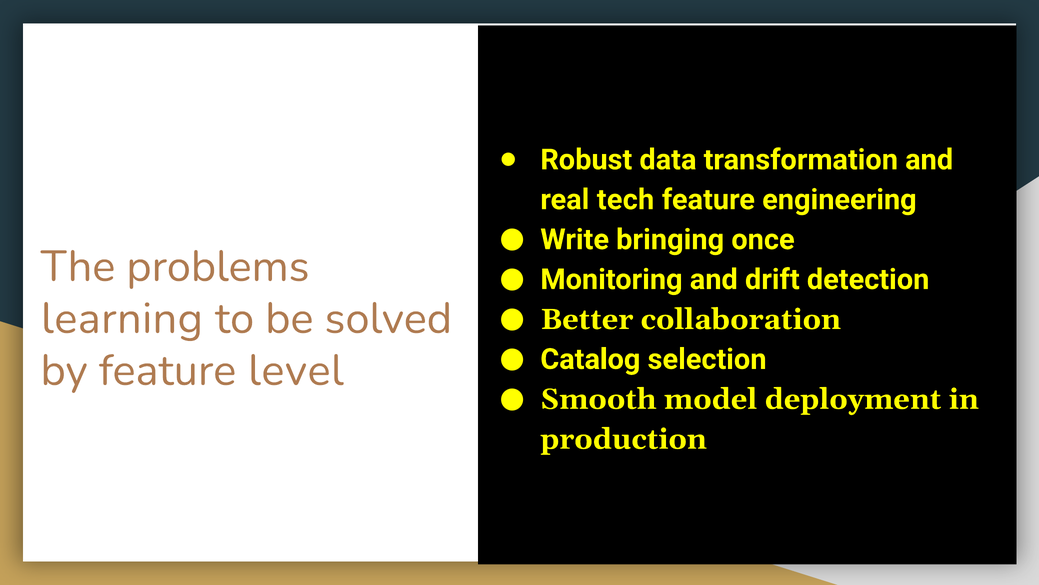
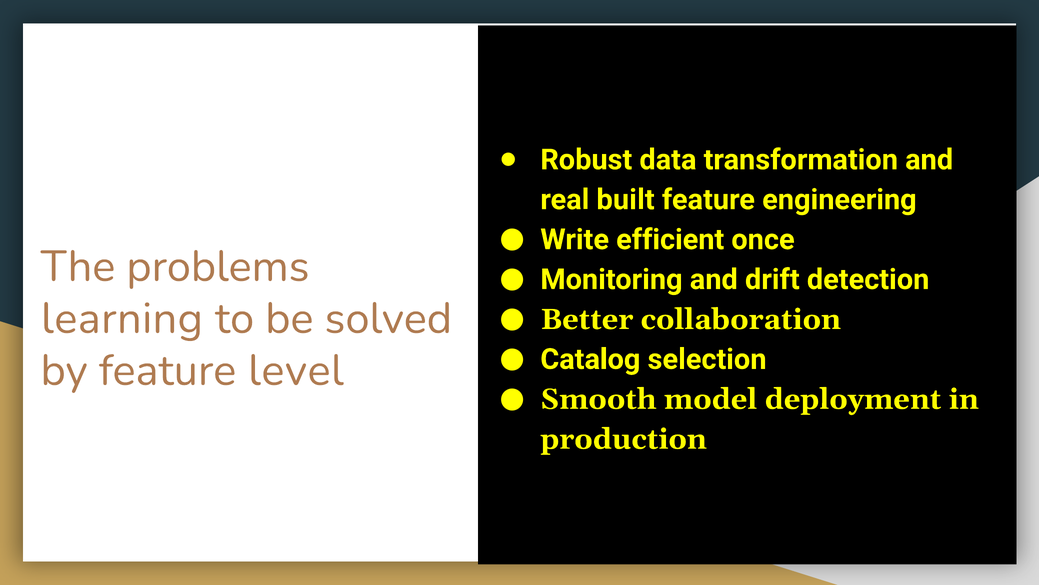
tech: tech -> built
bringing: bringing -> efficient
